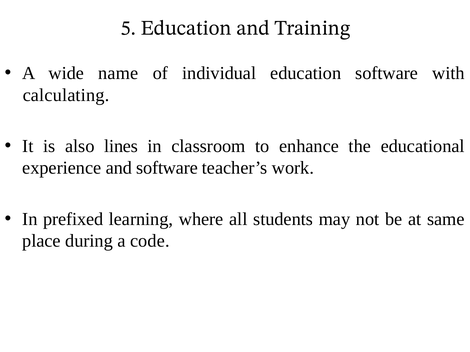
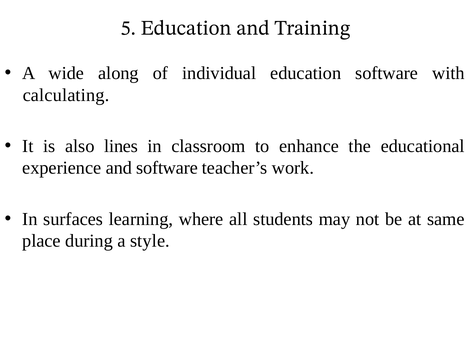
name: name -> along
prefixed: prefixed -> surfaces
code: code -> style
